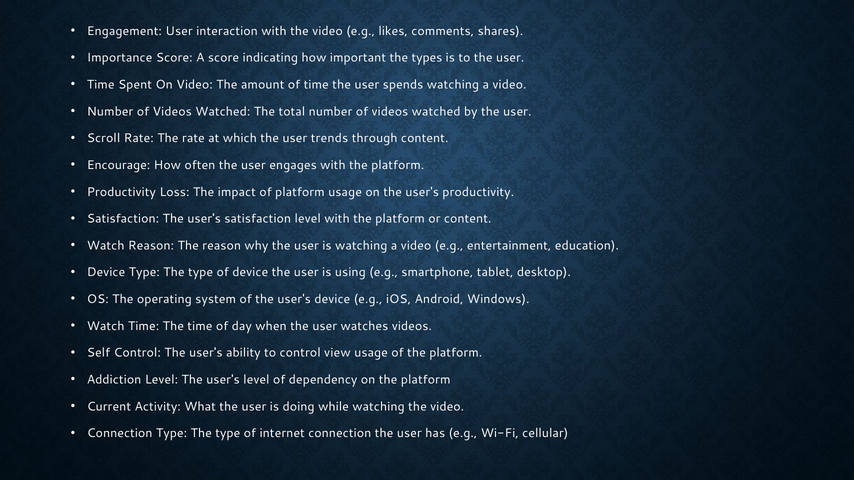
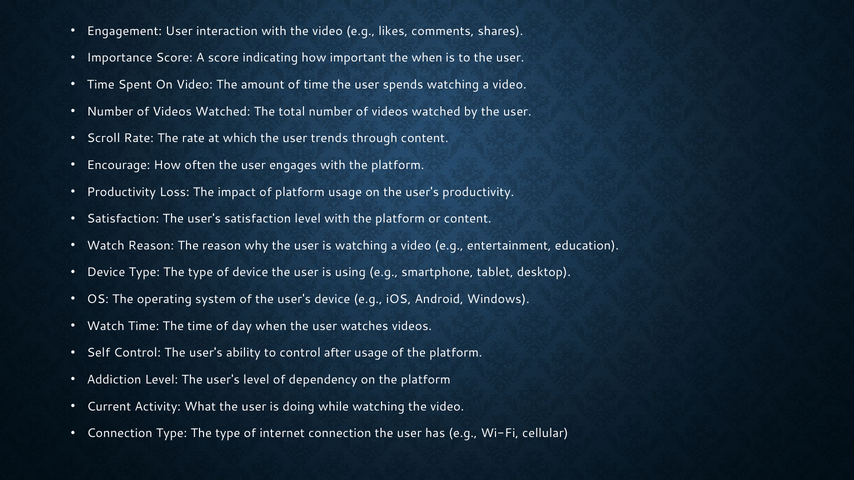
the types: types -> when
view: view -> after
